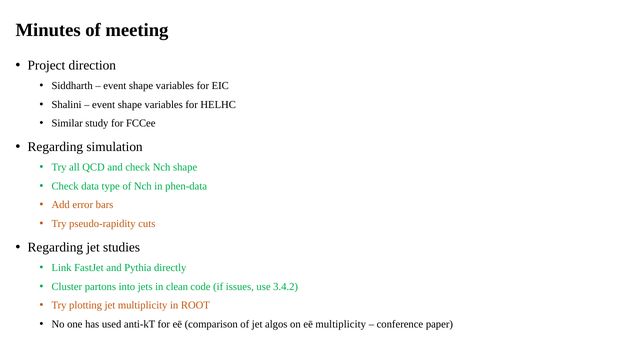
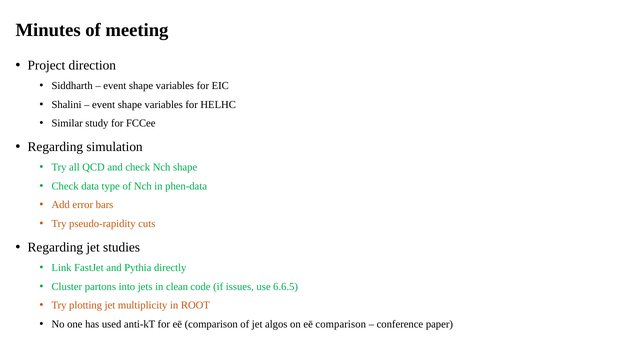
3.4.2: 3.4.2 -> 6.6.5
on eē multiplicity: multiplicity -> comparison
